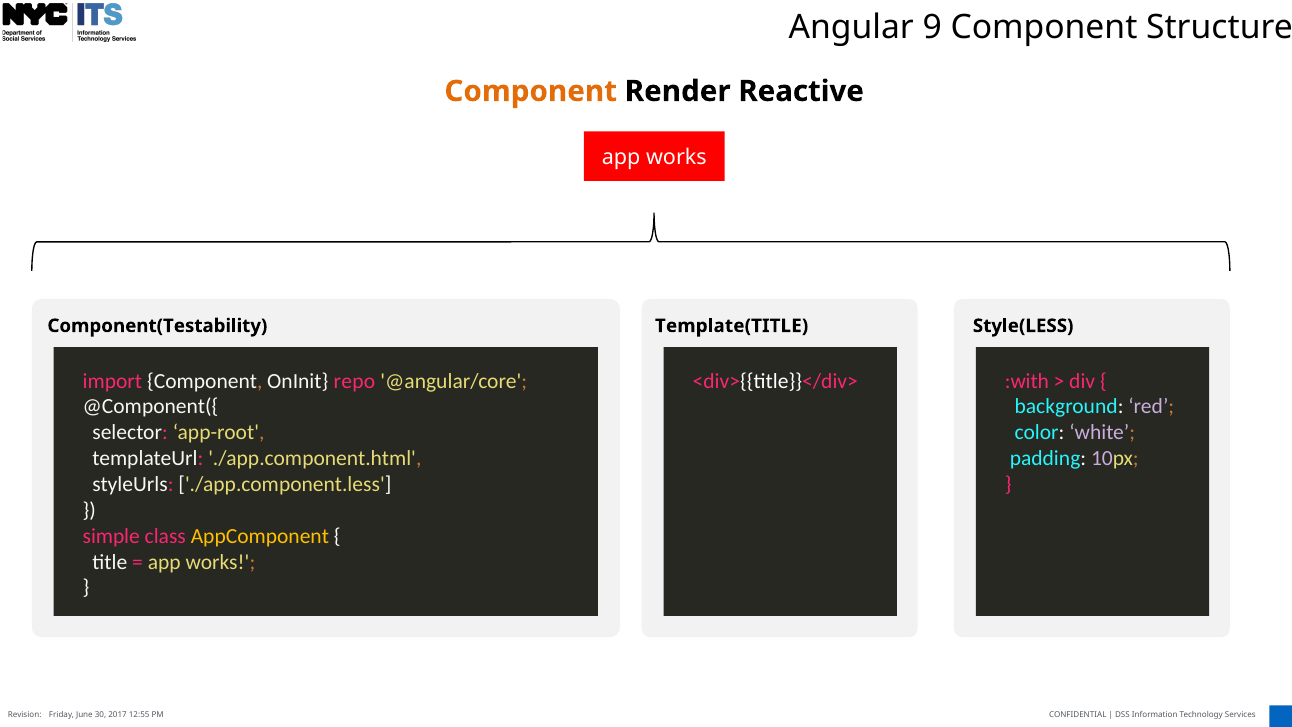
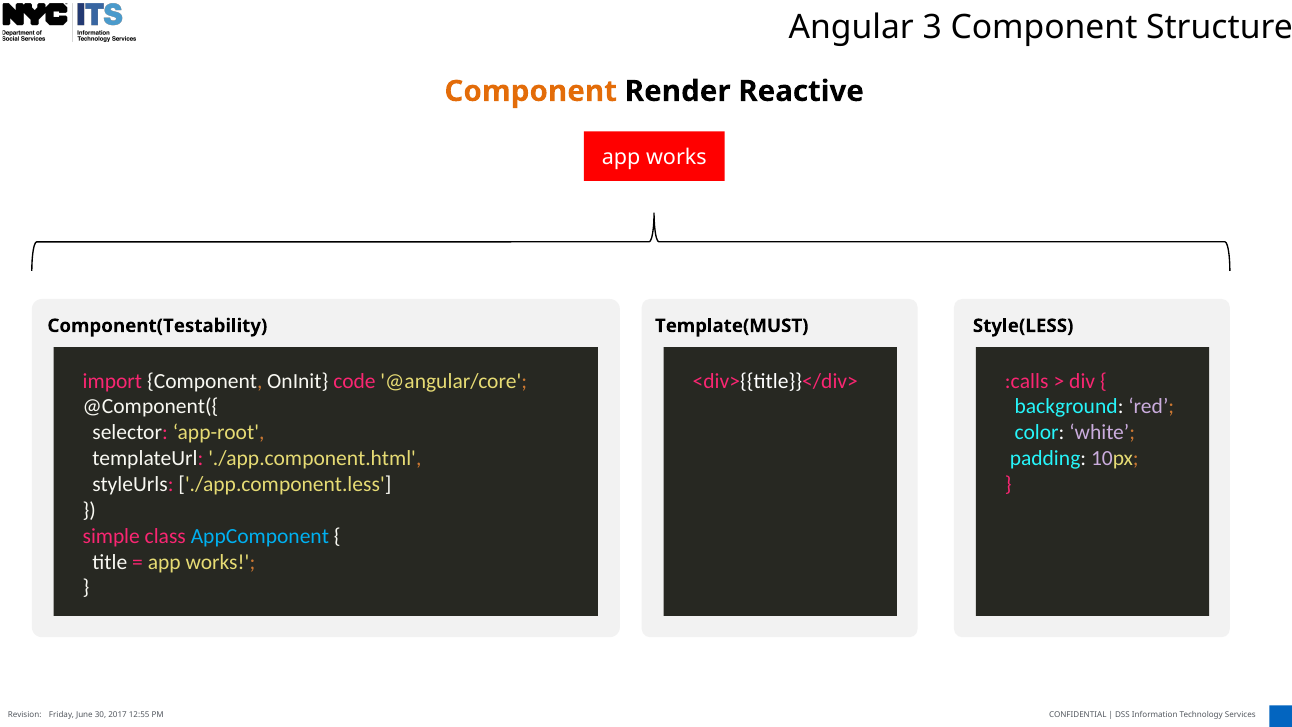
9: 9 -> 3
Template(TITLE: Template(TITLE -> Template(MUST
repo: repo -> code
:with: :with -> :calls
AppComponent colour: yellow -> light blue
